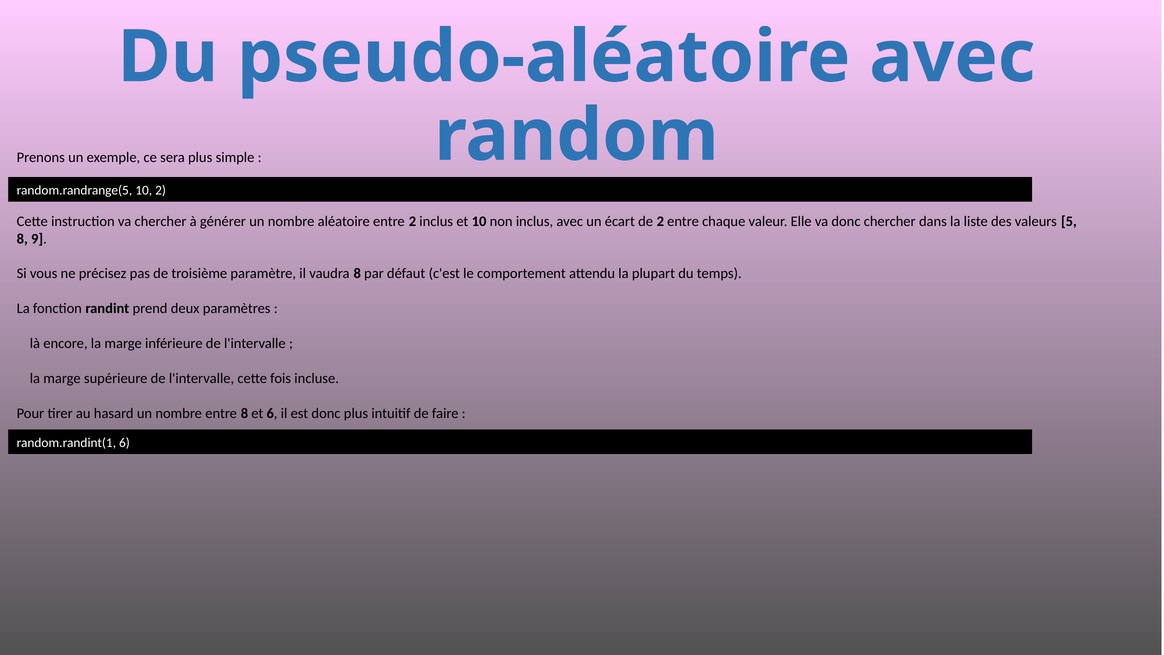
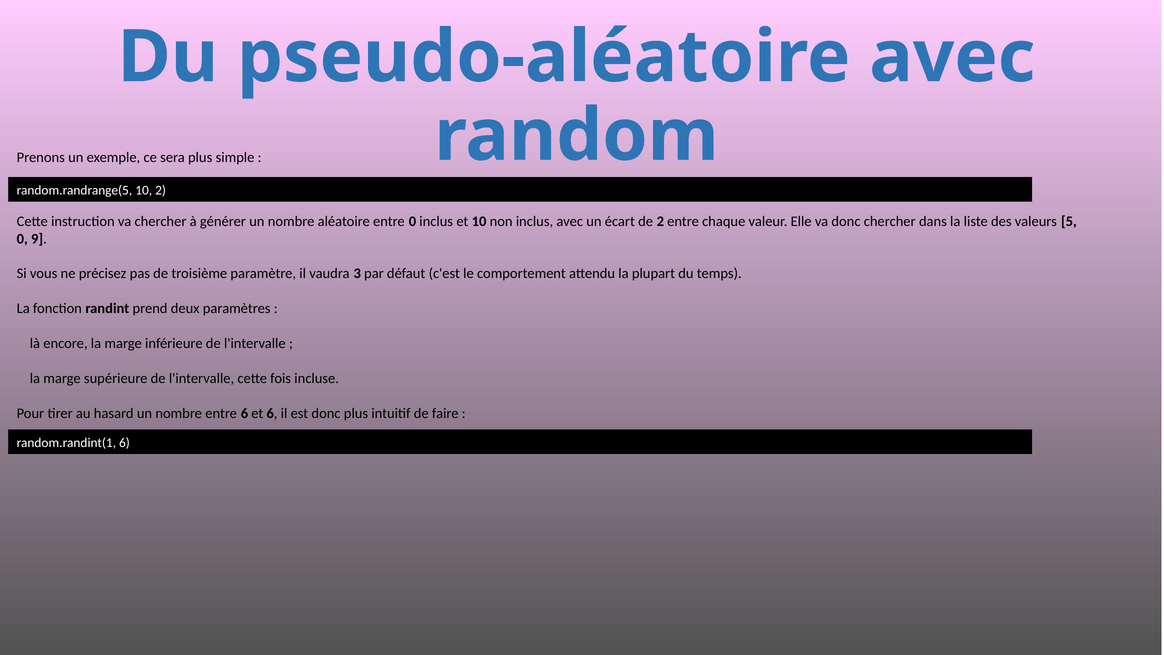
entre 2: 2 -> 0
8 at (22, 239): 8 -> 0
vaudra 8: 8 -> 3
entre 8: 8 -> 6
